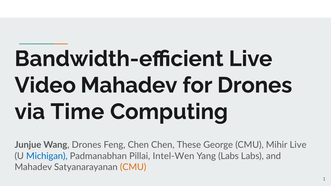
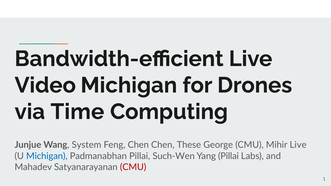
Video Mahadev: Mahadev -> Michigan
Wang Drones: Drones -> System
Intel-Wen: Intel-Wen -> Such-Wen
Yang Labs: Labs -> Pillai
CMU at (133, 167) colour: orange -> red
